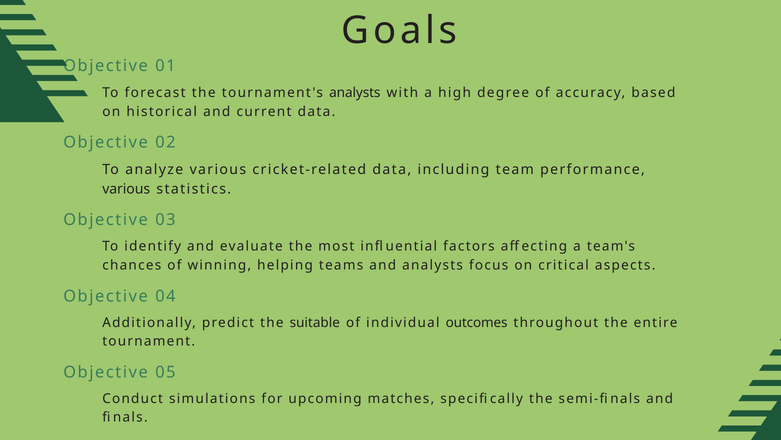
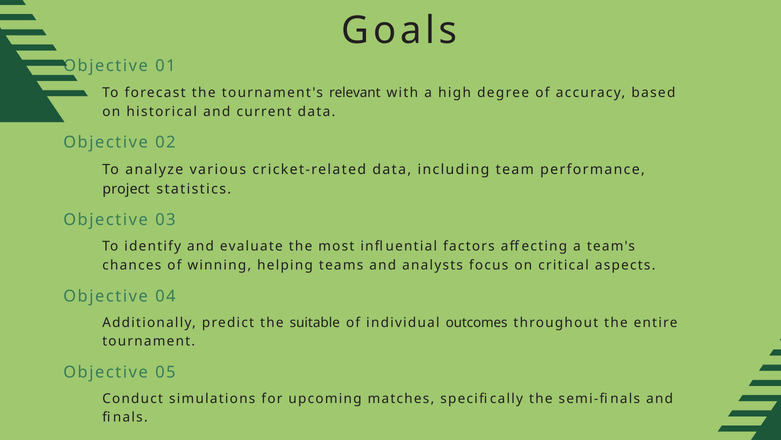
tournament's analysts: analysts -> relevant
various at (126, 189): various -> project
